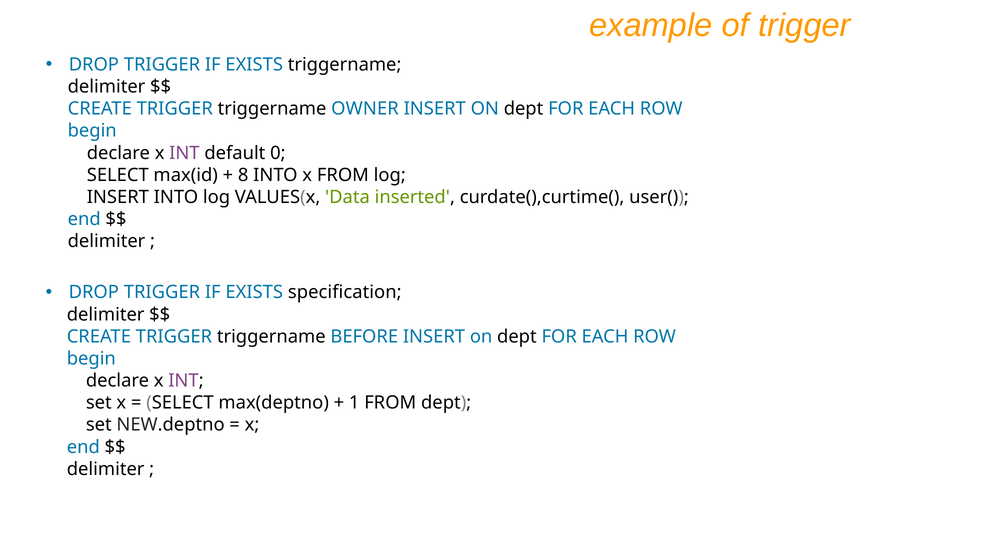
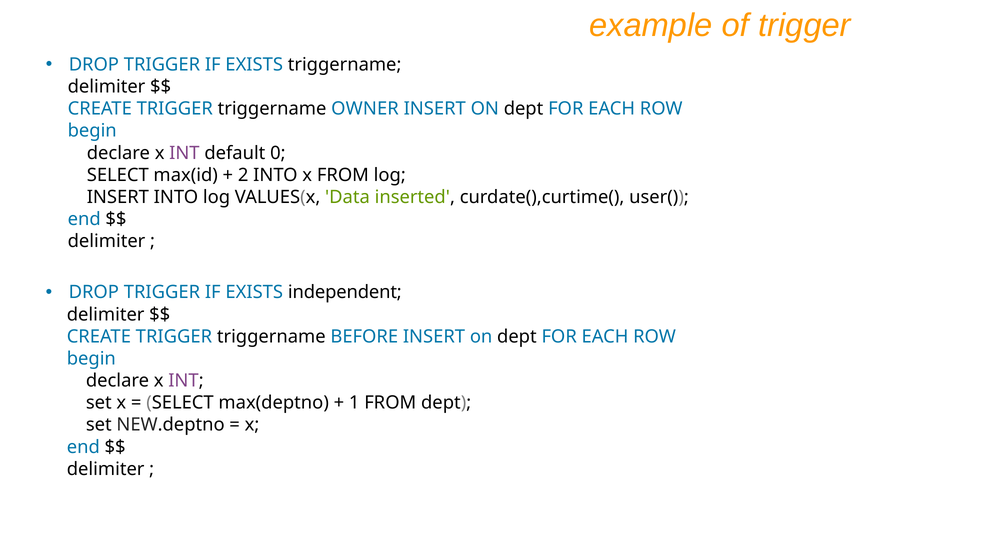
8: 8 -> 2
specification: specification -> independent
